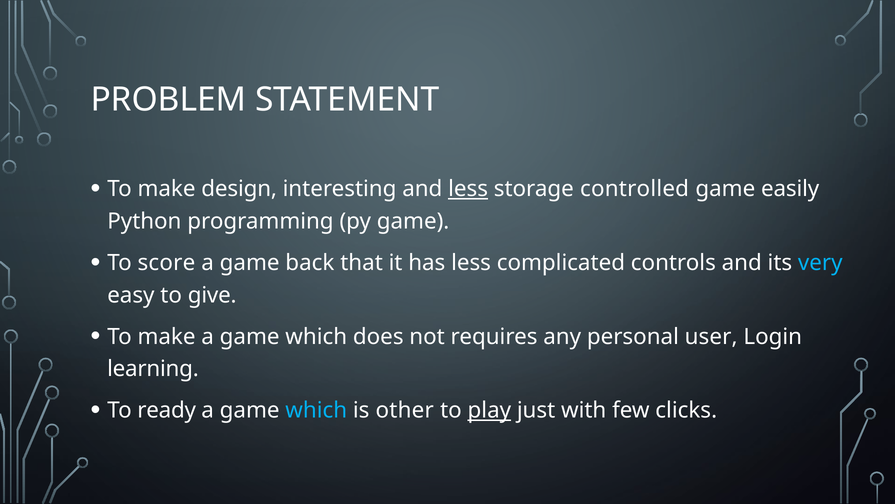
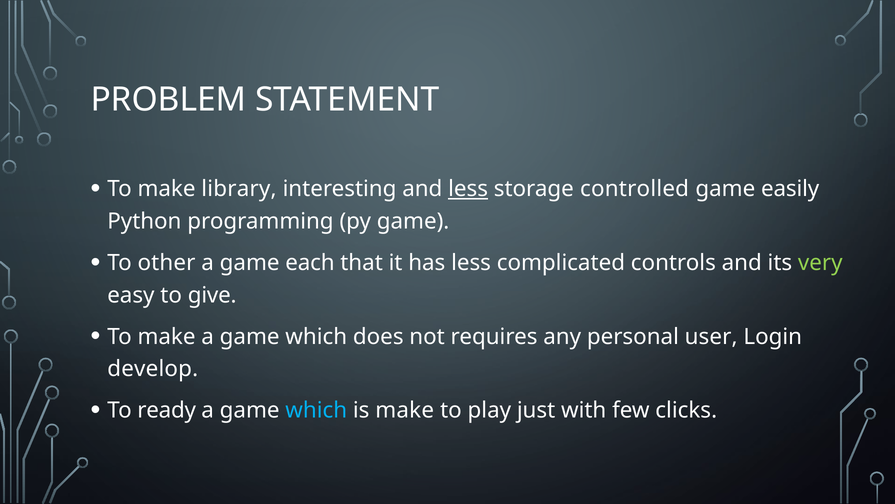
design: design -> library
score: score -> other
back: back -> each
very colour: light blue -> light green
learning: learning -> develop
is other: other -> make
play underline: present -> none
